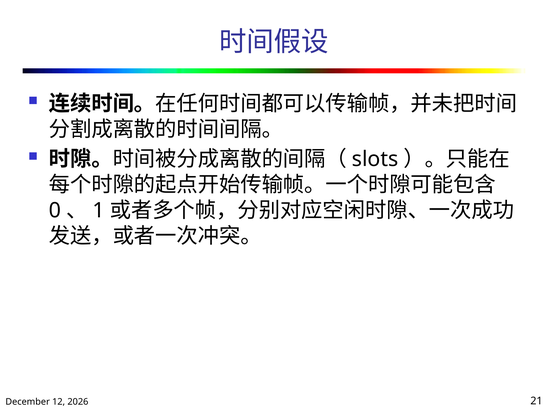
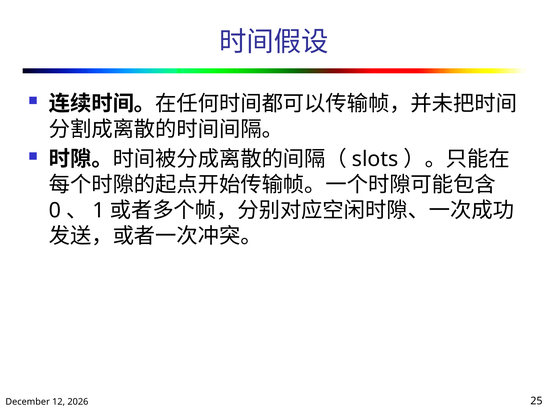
21: 21 -> 25
